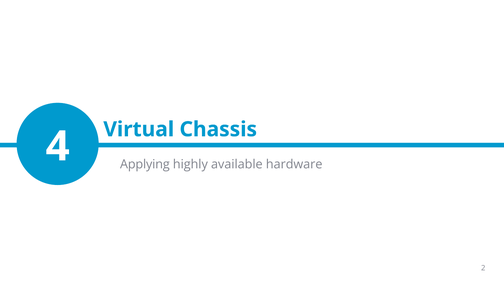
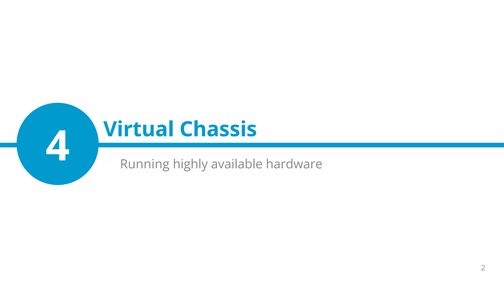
Applying: Applying -> Running
